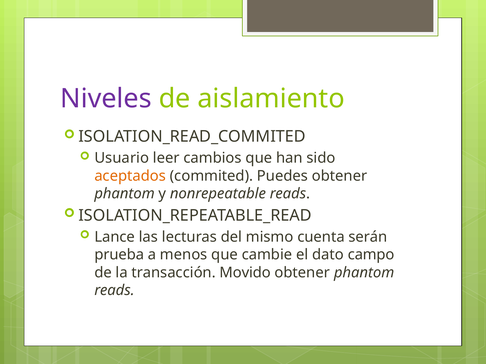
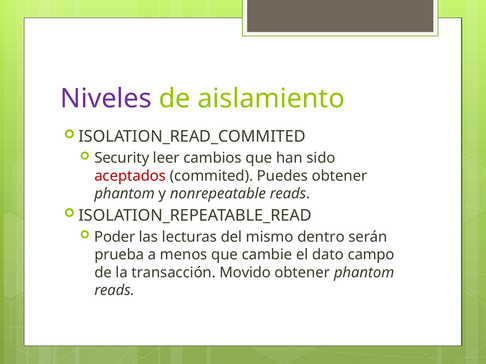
Usuario: Usuario -> Security
aceptados colour: orange -> red
Lance: Lance -> Poder
cuenta: cuenta -> dentro
